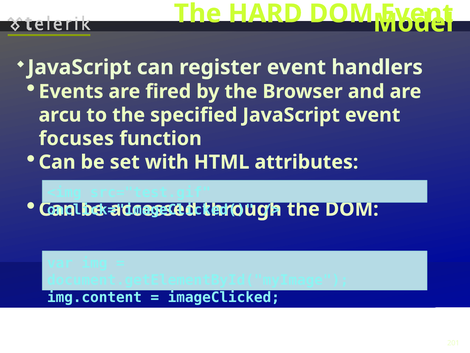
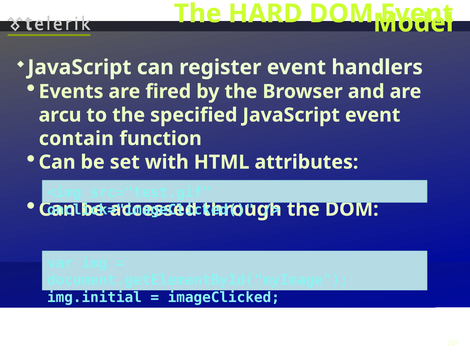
focuses: focuses -> contain
img.content: img.content -> img.initial
